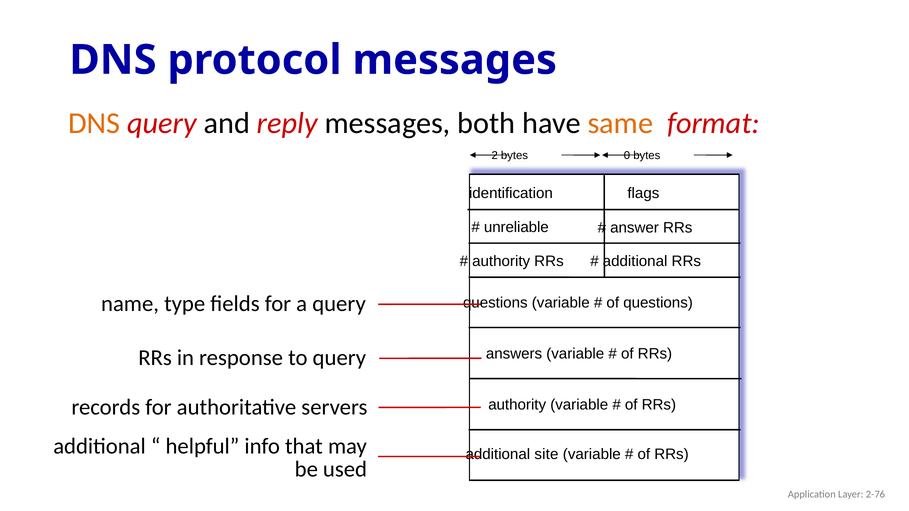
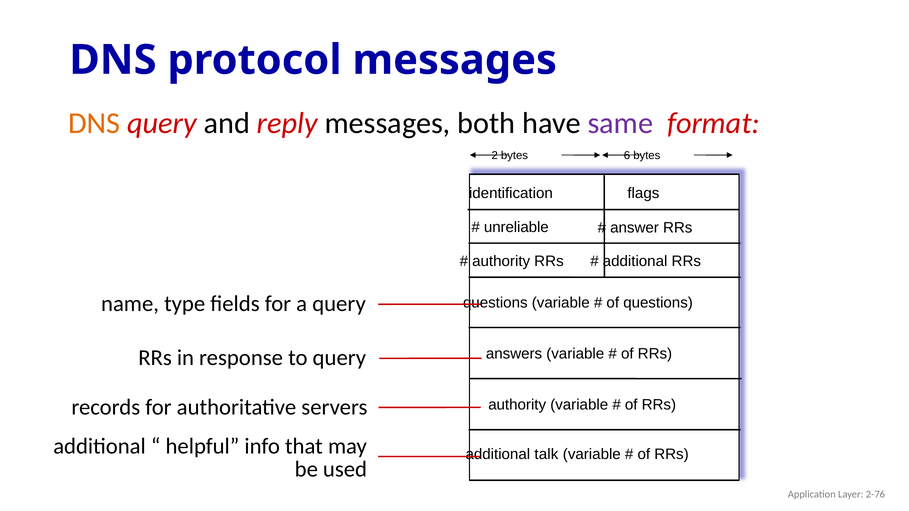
same colour: orange -> purple
0: 0 -> 6
site: site -> talk
